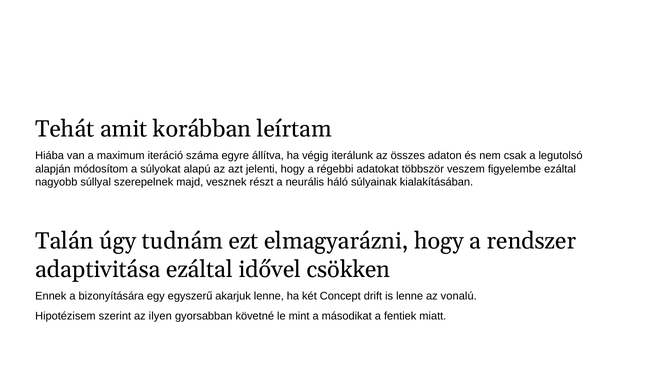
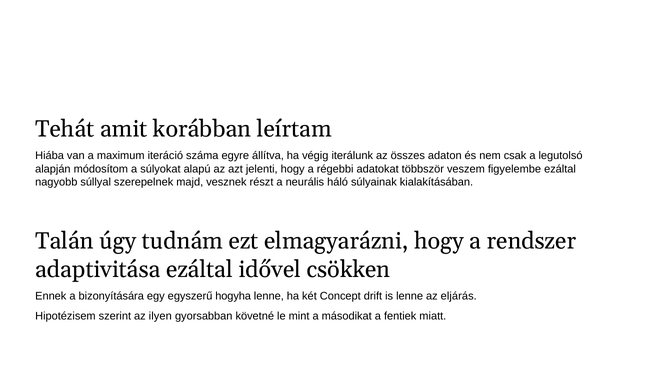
akarjuk: akarjuk -> hogyha
vonalú: vonalú -> eljárás
